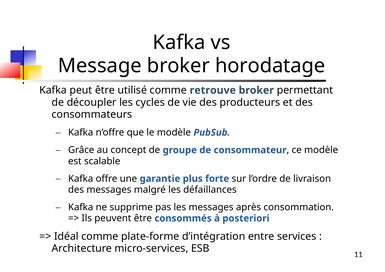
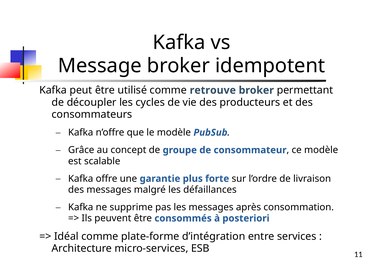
horodatage: horodatage -> idempotent
